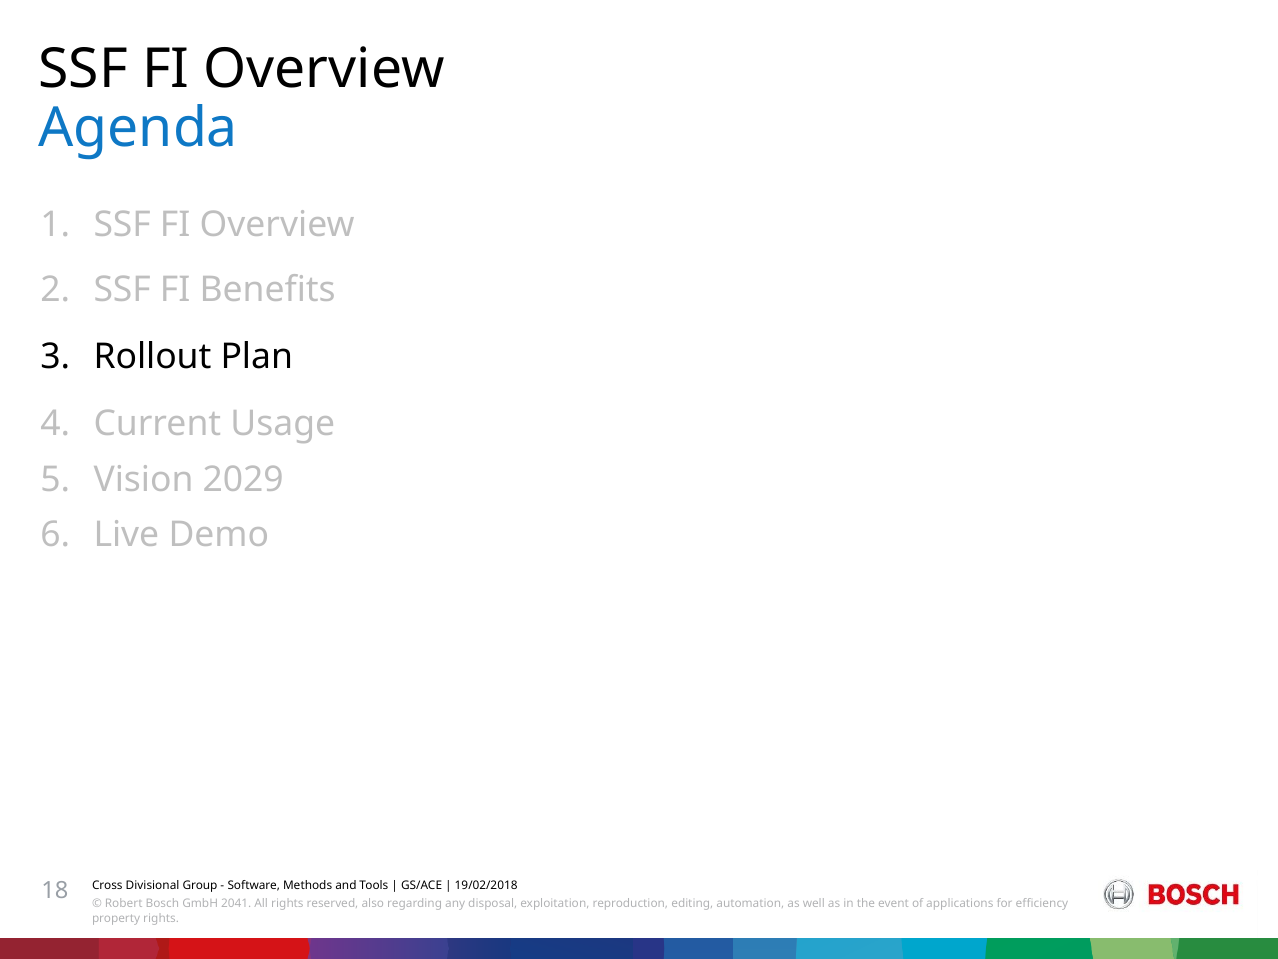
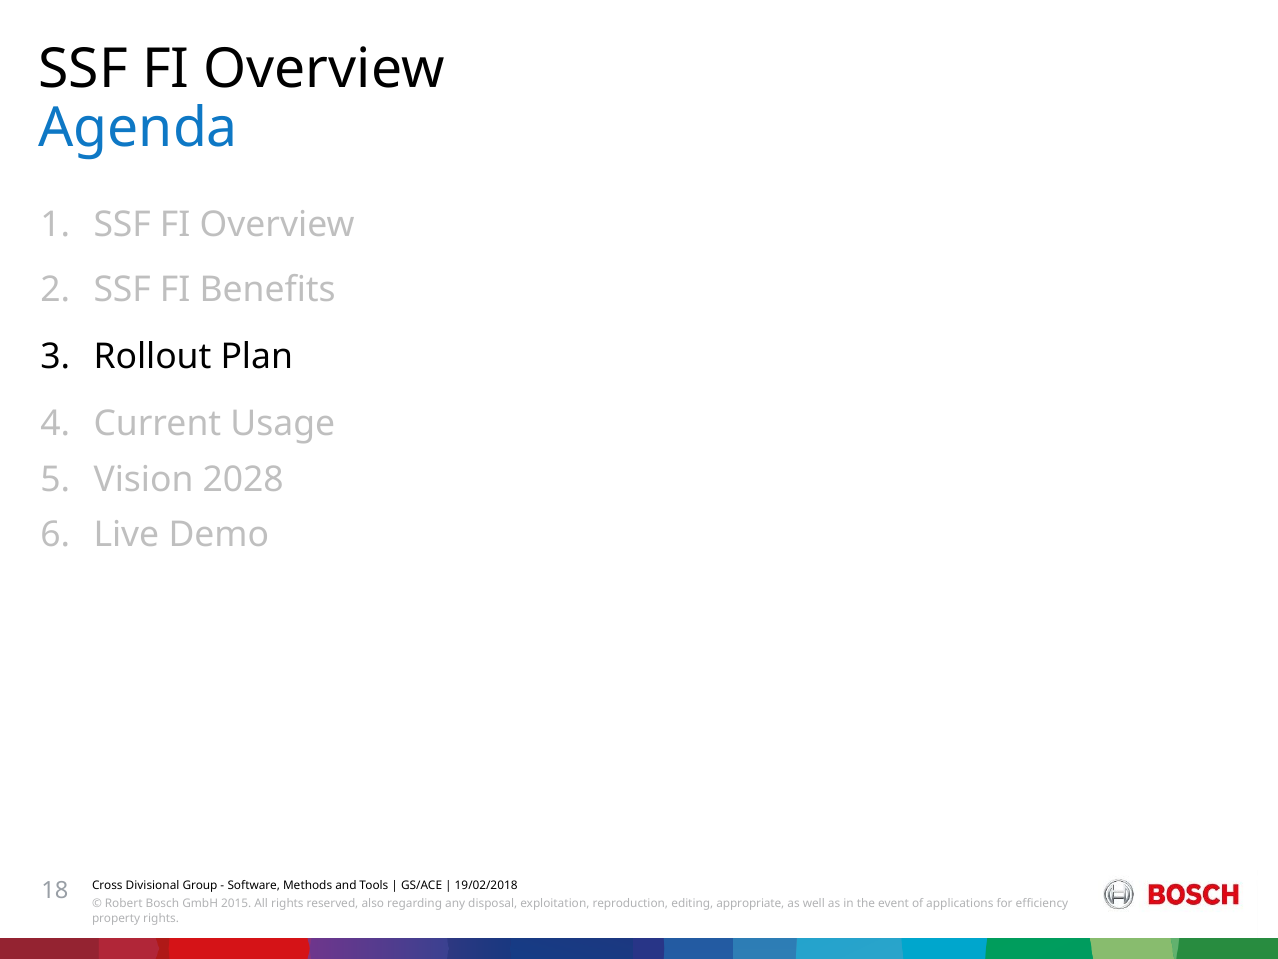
2029: 2029 -> 2028
2041: 2041 -> 2015
automation: automation -> appropriate
